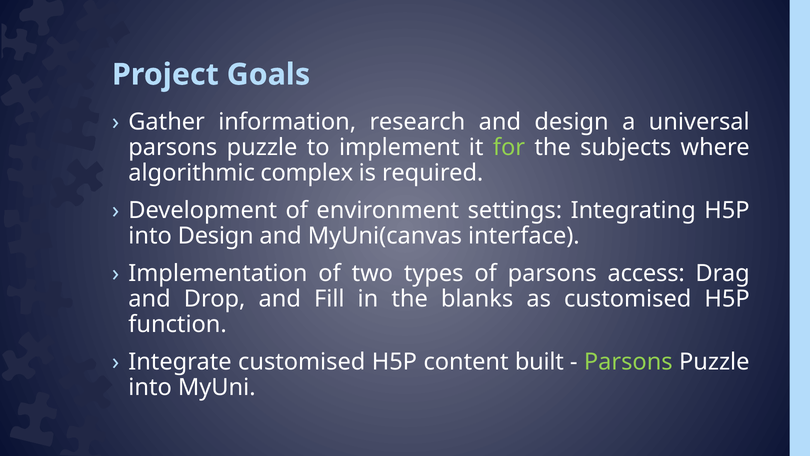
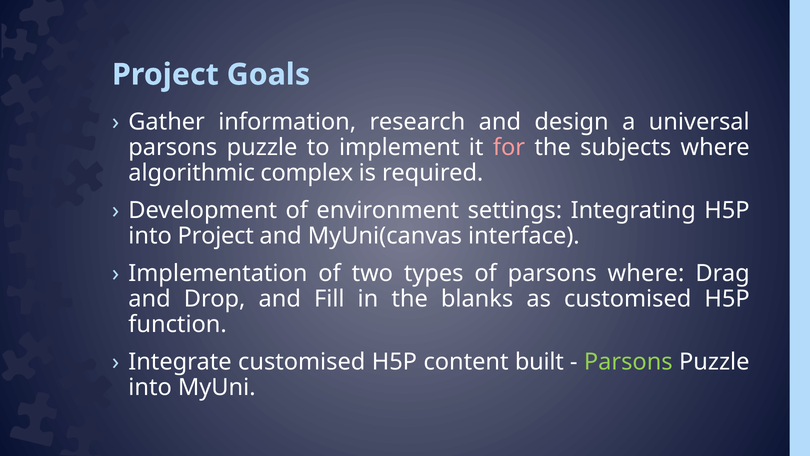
for colour: light green -> pink
into Design: Design -> Project
parsons access: access -> where
